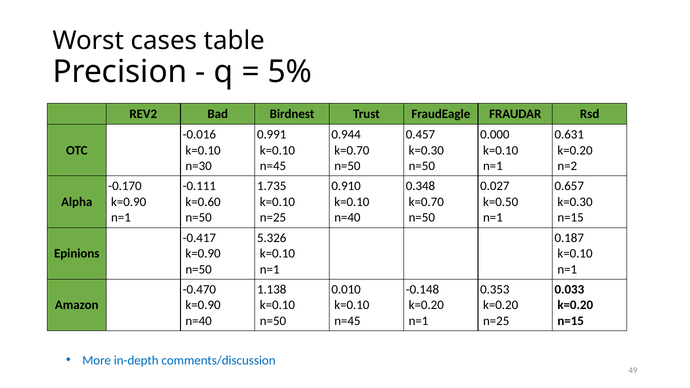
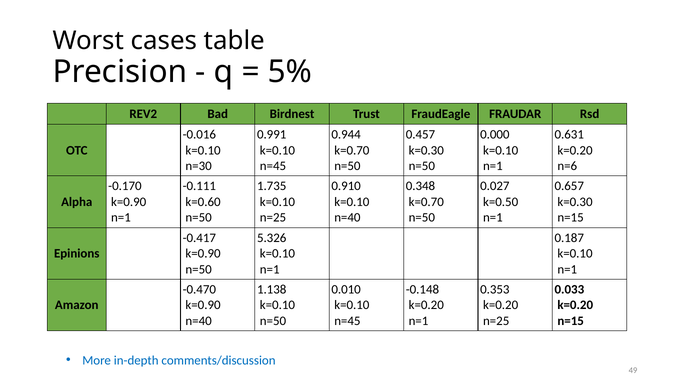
n=2: n=2 -> n=6
